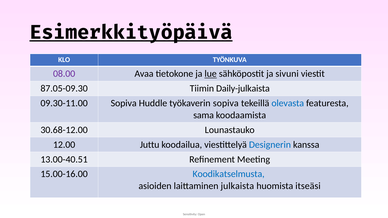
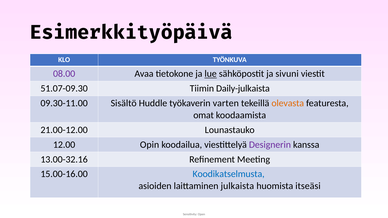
Esimerkkityöpäivä underline: present -> none
87.05-09.30: 87.05-09.30 -> 51.07-09.30
09.30-11.00 Sopiva: Sopiva -> Sisältö
työkaverin sopiva: sopiva -> varten
olevasta colour: blue -> orange
sama: sama -> omat
30.68-12.00: 30.68-12.00 -> 21.00-12.00
Juttu: Juttu -> Opin
Designerin colour: blue -> purple
13.00-40.51: 13.00-40.51 -> 13.00-32.16
